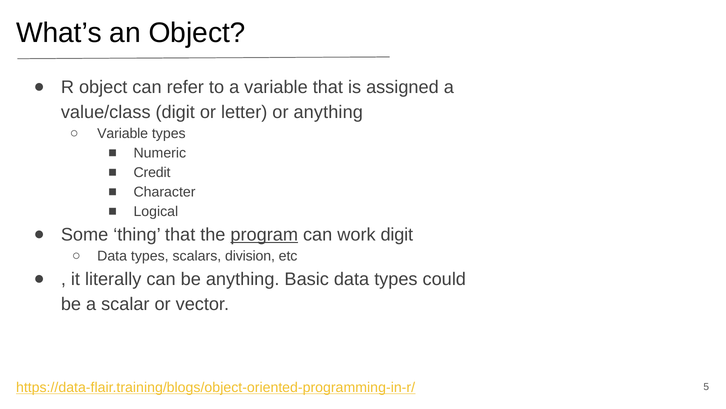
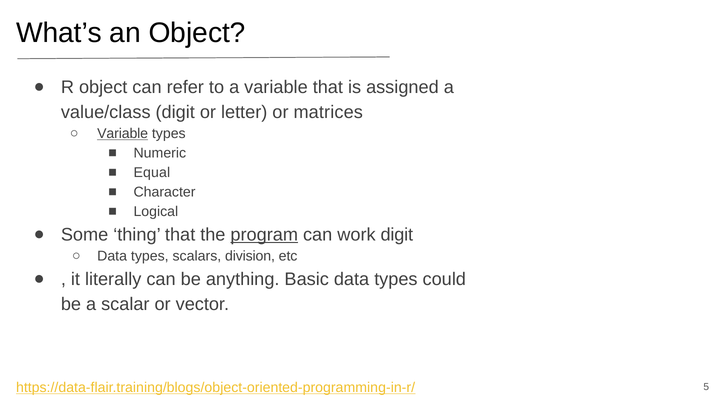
or anything: anything -> matrices
Variable at (123, 134) underline: none -> present
Credit: Credit -> Equal
